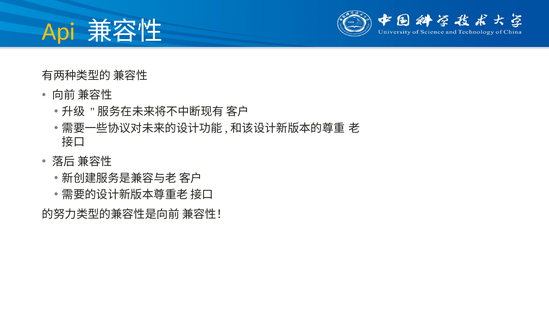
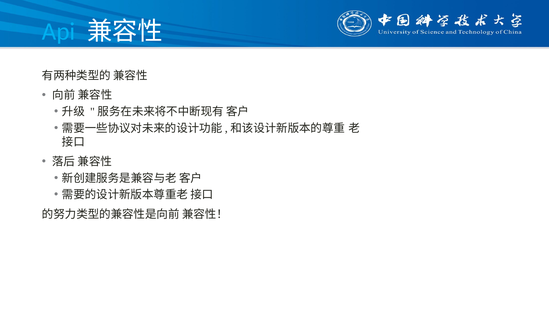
Api colour: yellow -> light blue
